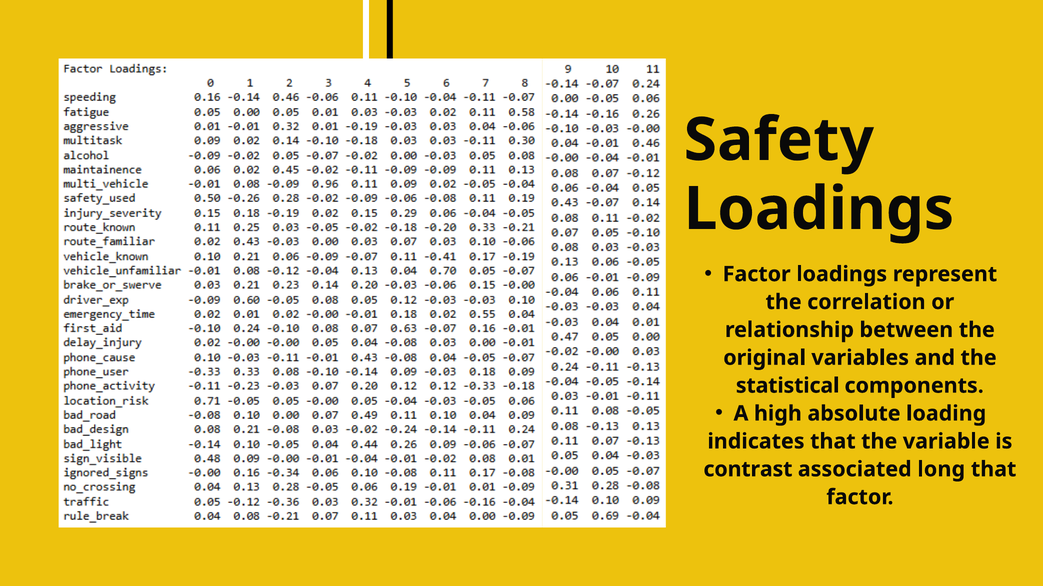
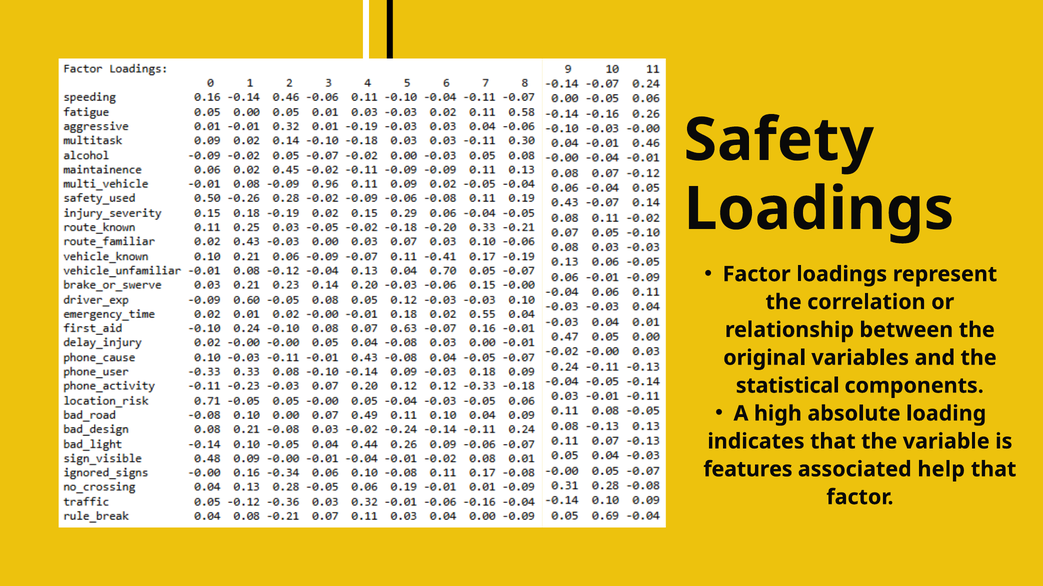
contrast: contrast -> features
long: long -> help
